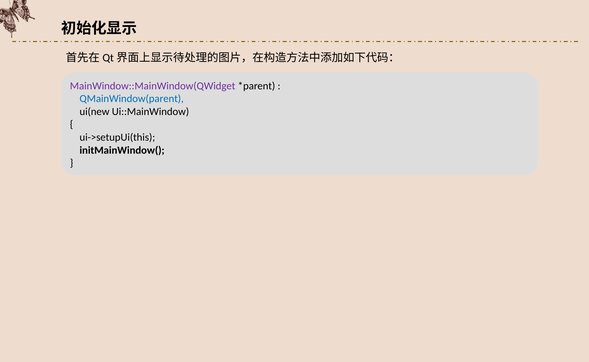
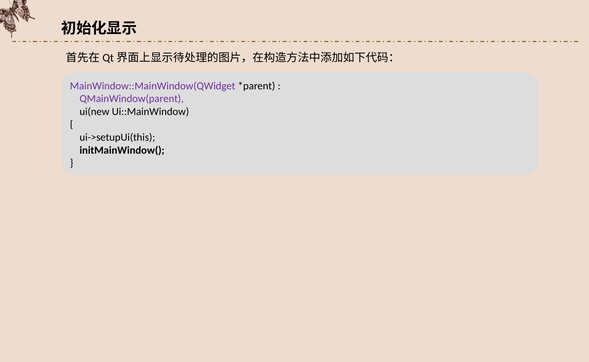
QMainWindow(parent colour: blue -> purple
